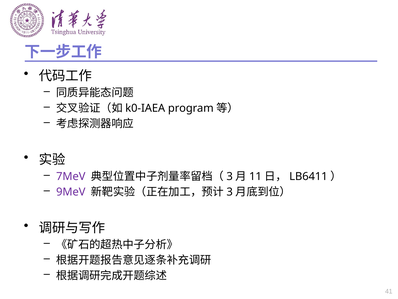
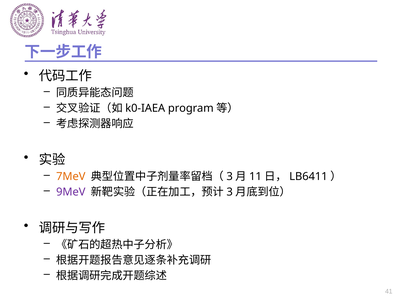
7MeV colour: purple -> orange
